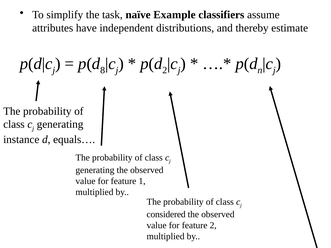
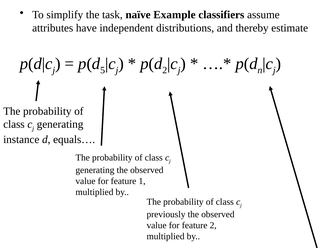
8: 8 -> 5
considered: considered -> previously
